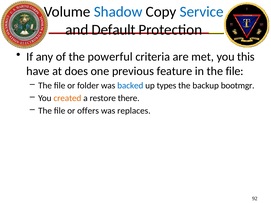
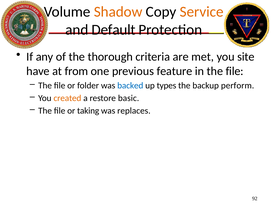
Shadow colour: blue -> orange
Service colour: blue -> orange
powerful: powerful -> thorough
this: this -> site
does: does -> from
bootmgr: bootmgr -> perform
there: there -> basic
offers: offers -> taking
